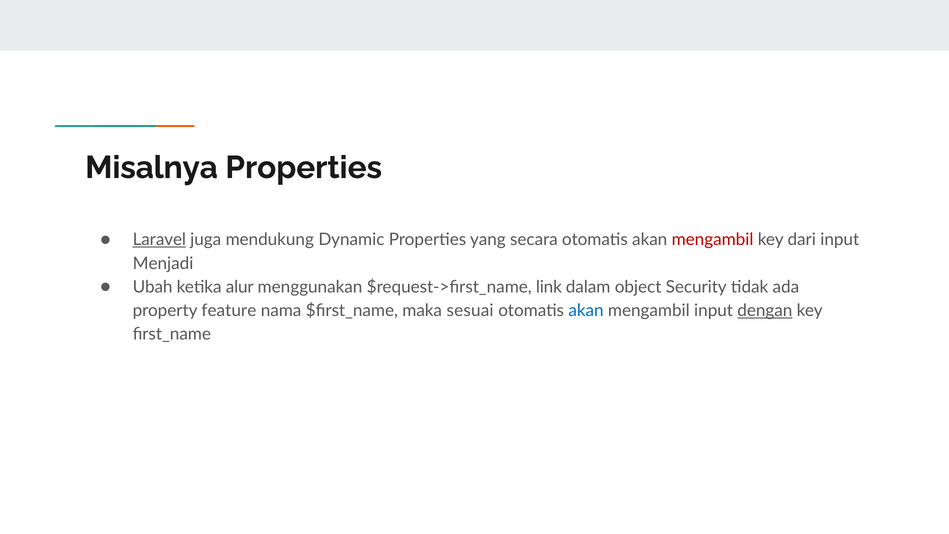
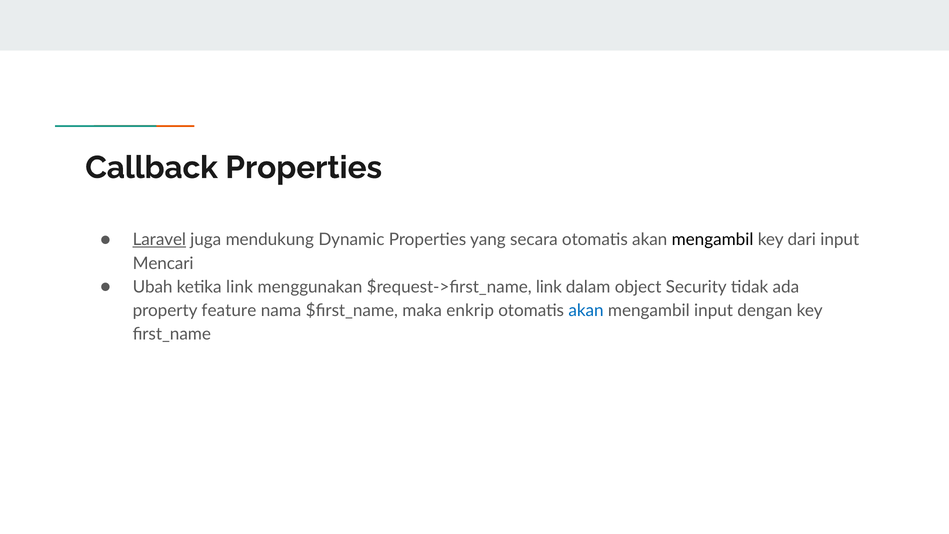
Misalnya: Misalnya -> Callback
mengambil at (713, 240) colour: red -> black
Menjadi: Menjadi -> Mencari
ketika alur: alur -> link
sesuai: sesuai -> enkrip
dengan underline: present -> none
